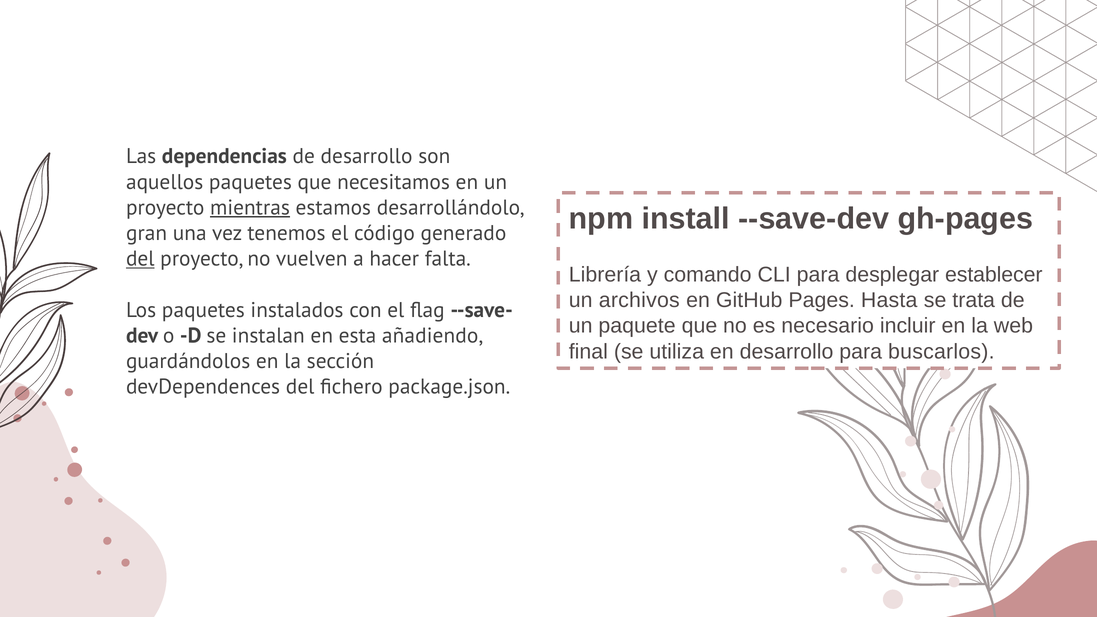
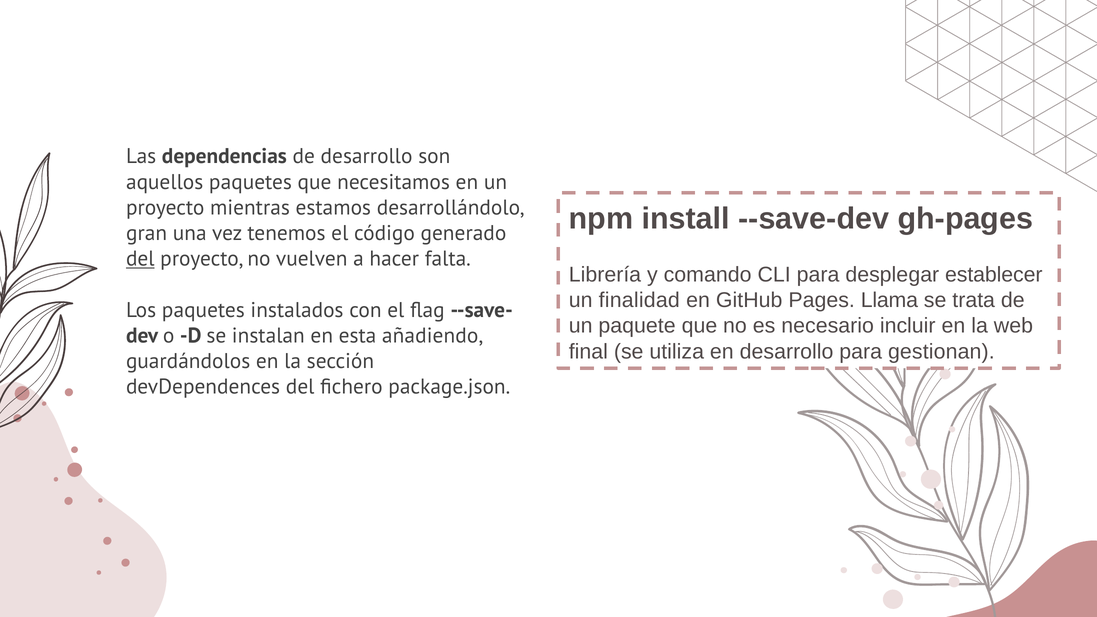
mientras underline: present -> none
archivos: archivos -> finalidad
Hasta: Hasta -> Llama
buscarlos: buscarlos -> gestionan
